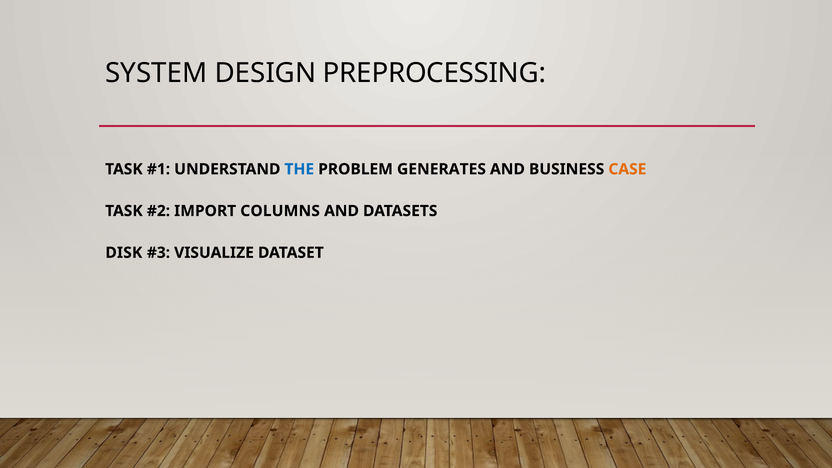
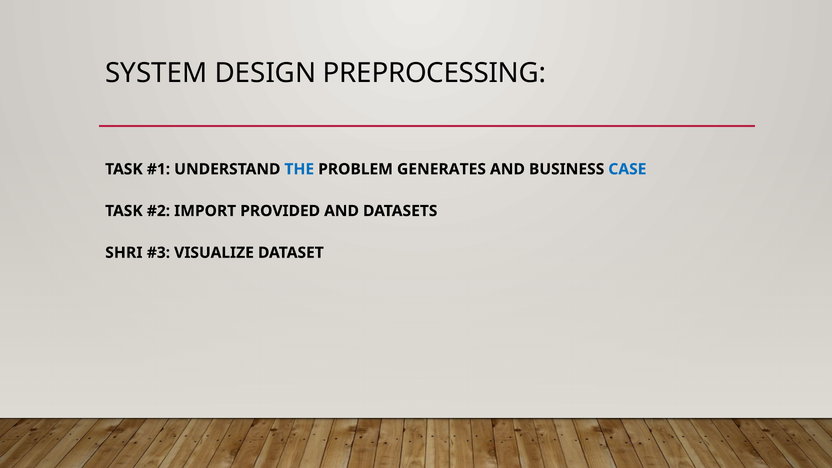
CASE colour: orange -> blue
COLUMNS: COLUMNS -> PROVIDED
DISK: DISK -> SHRI
